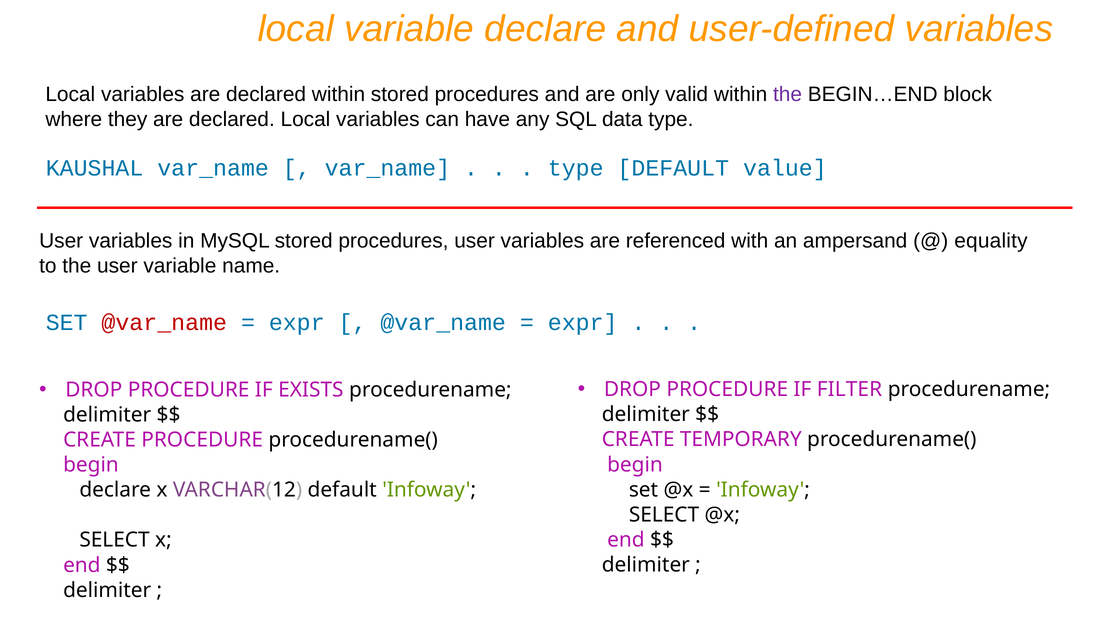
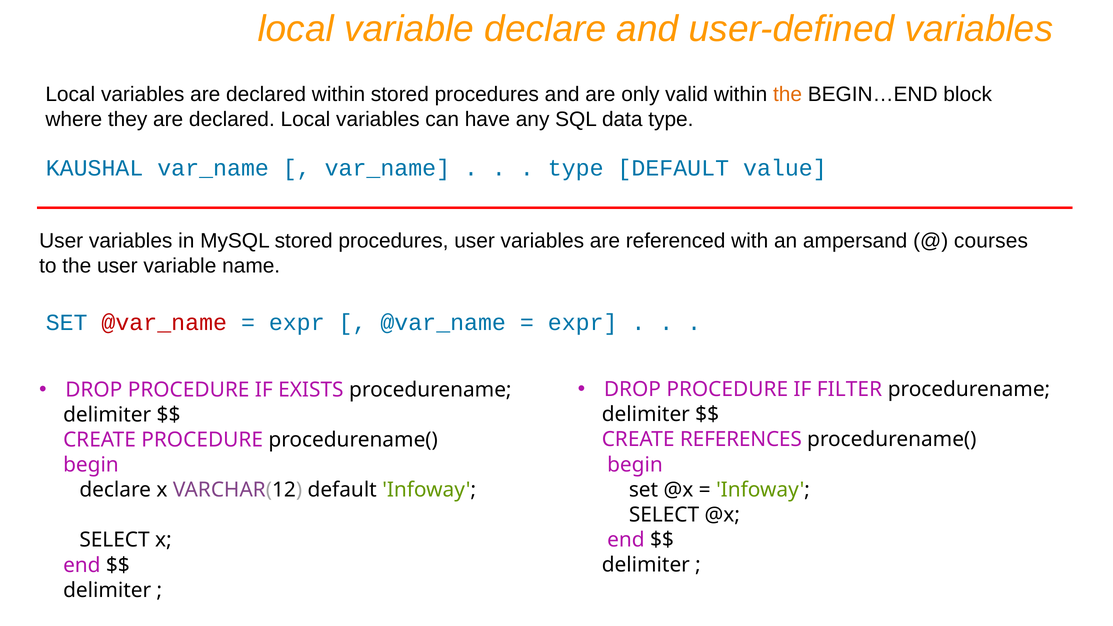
the at (788, 95) colour: purple -> orange
equality: equality -> courses
TEMPORARY: TEMPORARY -> REFERENCES
